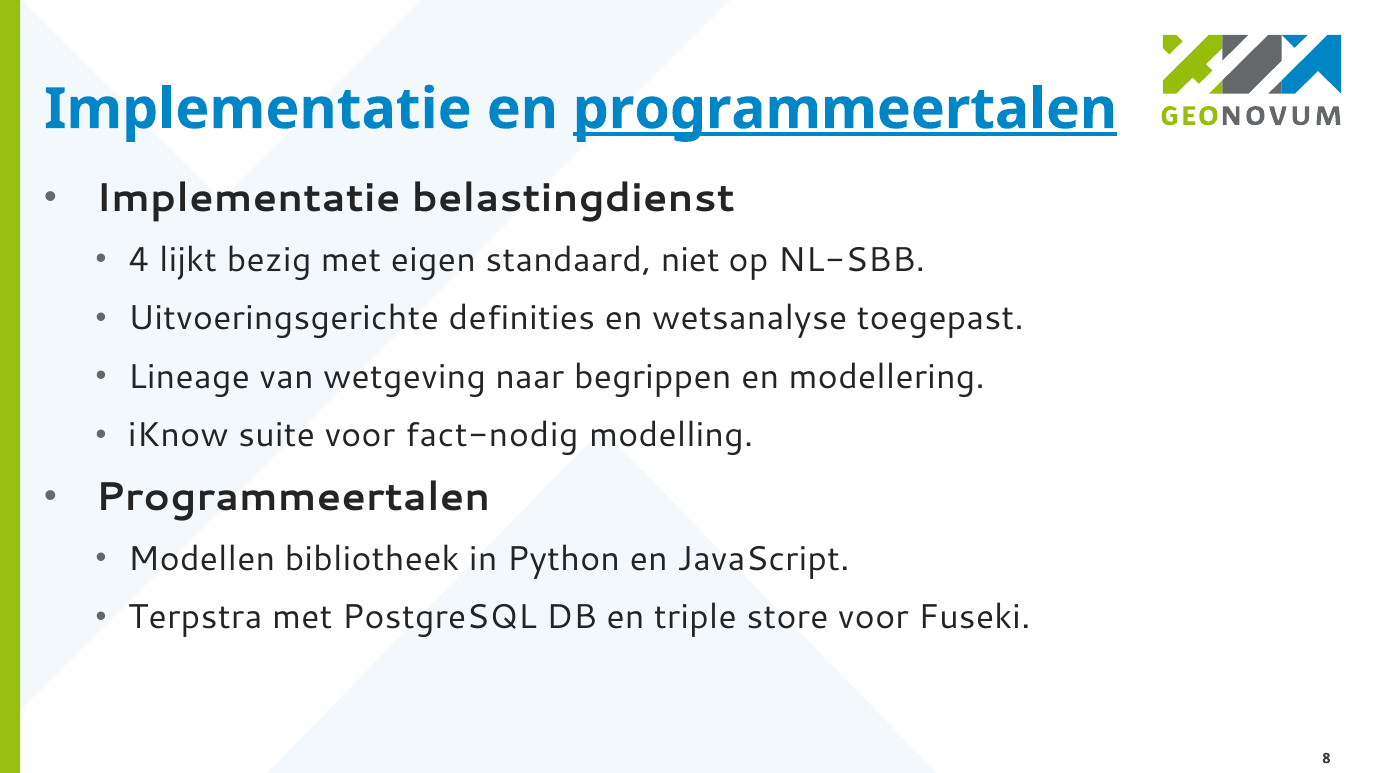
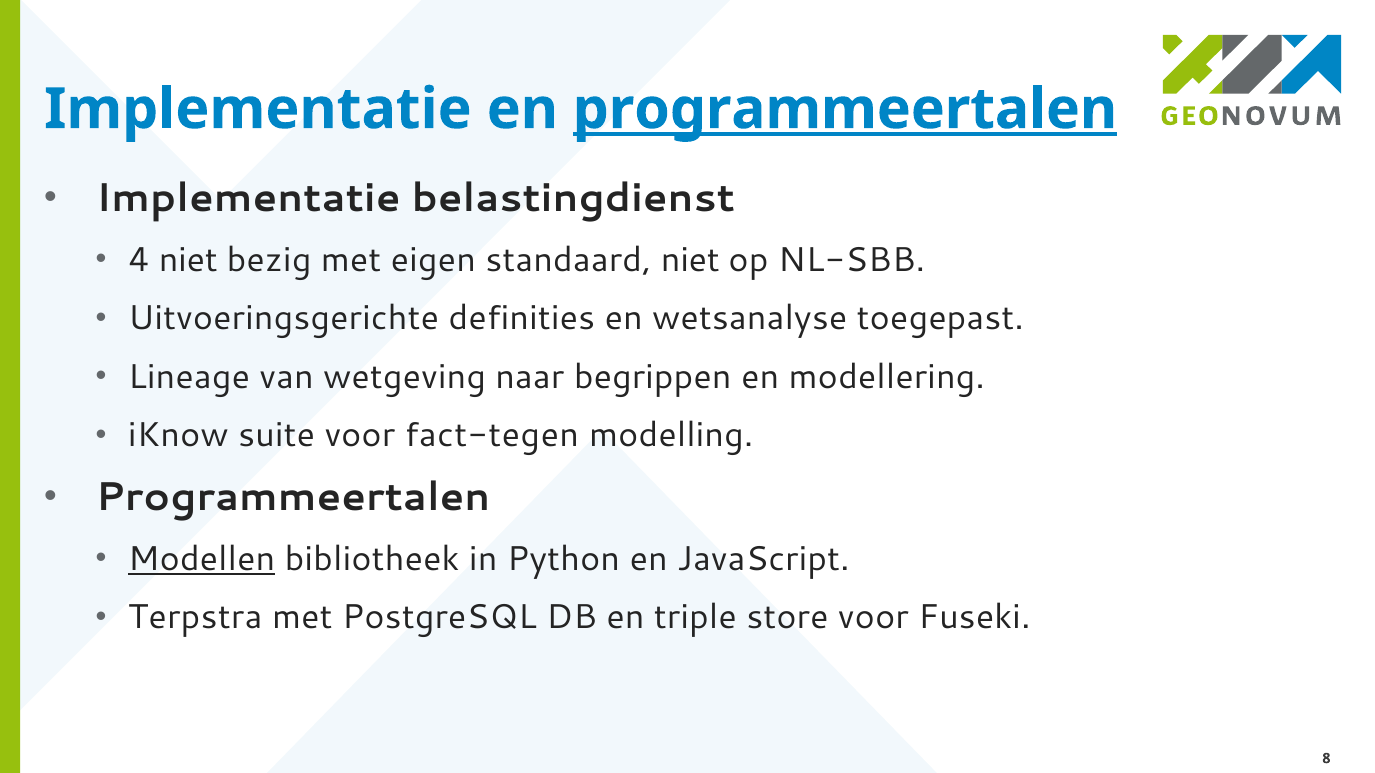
4 lijkt: lijkt -> niet
fact-nodig: fact-nodig -> fact-tegen
Modellen underline: none -> present
